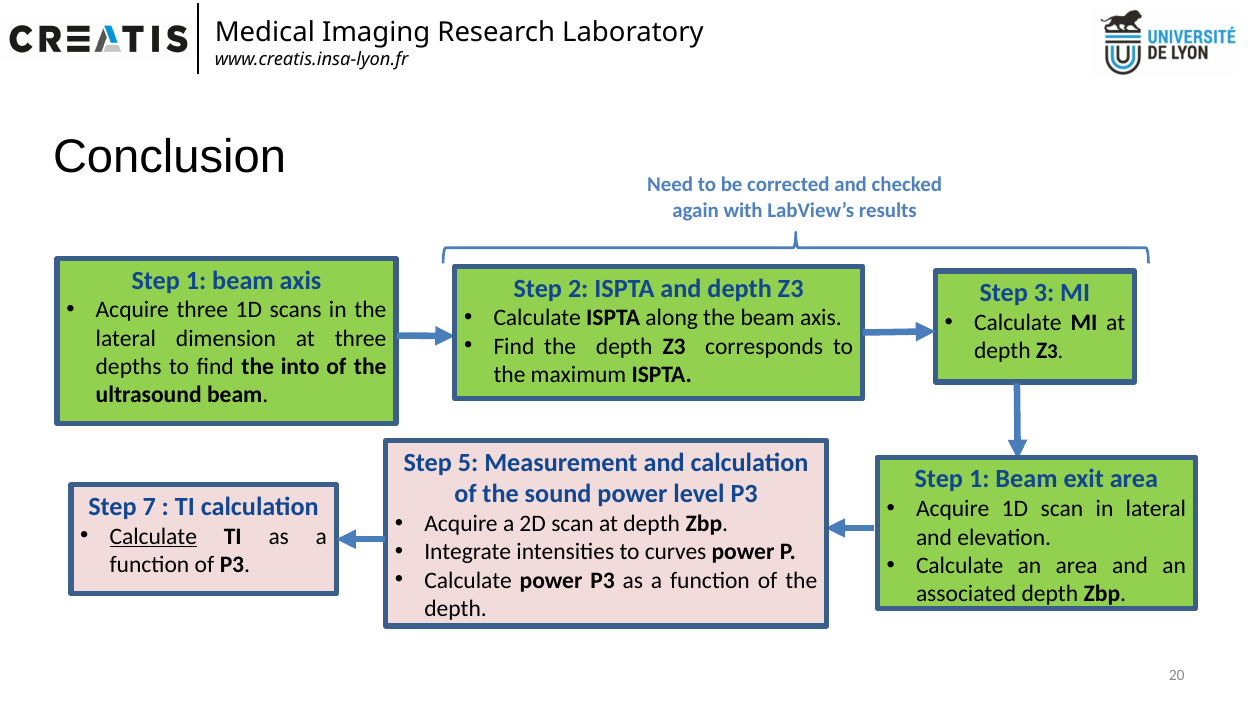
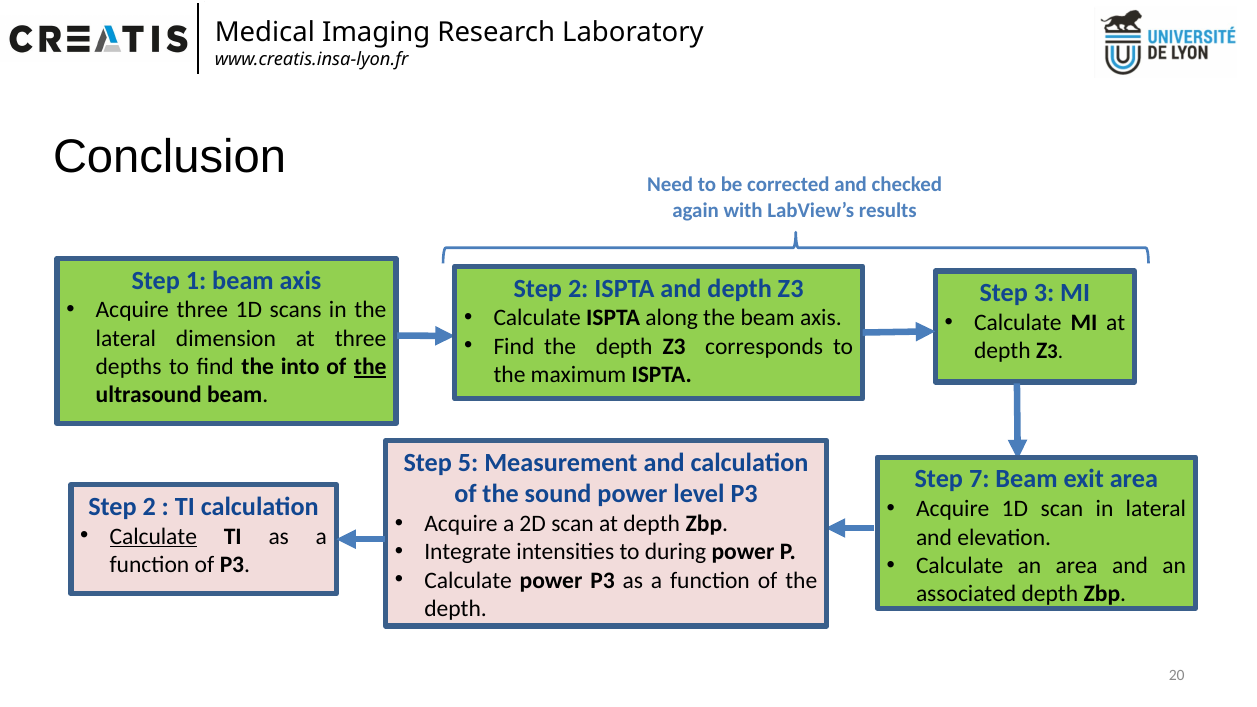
the at (370, 367) underline: none -> present
1 at (979, 479): 1 -> 7
7 at (149, 507): 7 -> 2
curves: curves -> during
